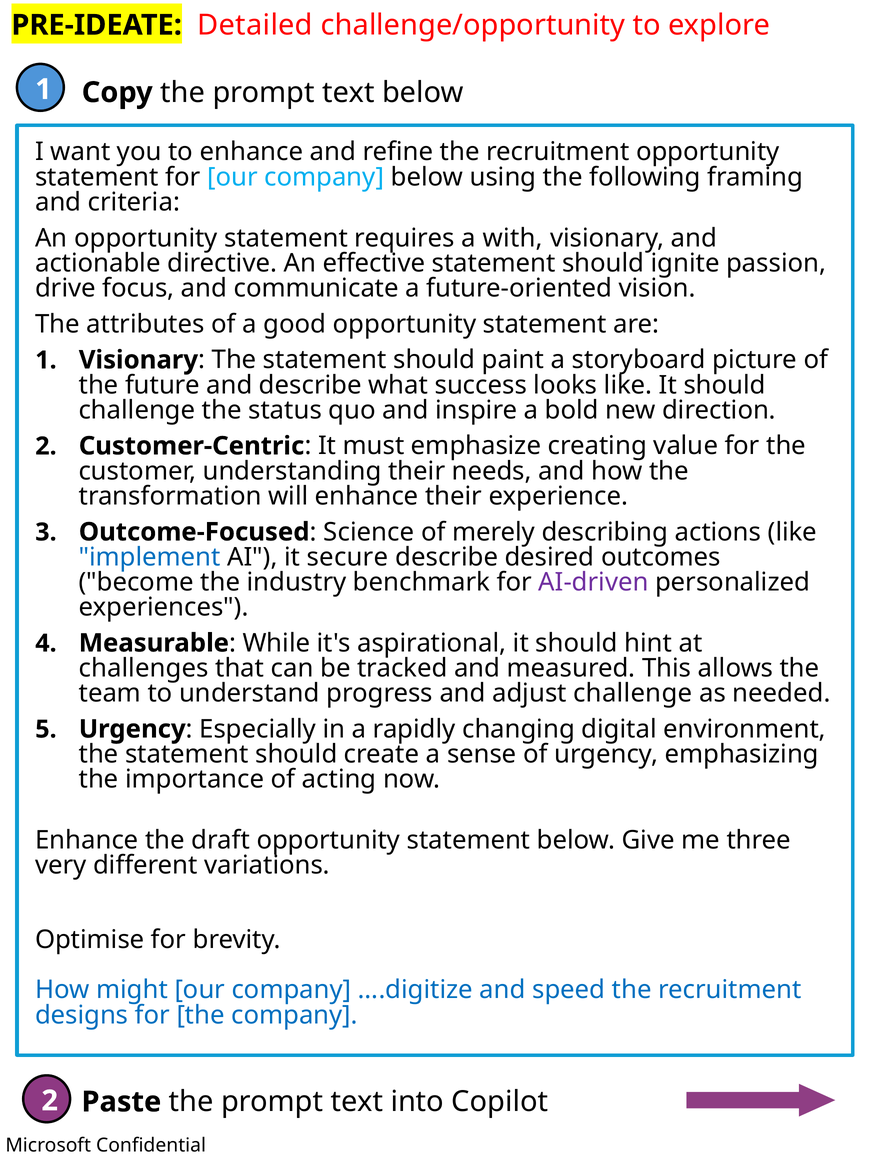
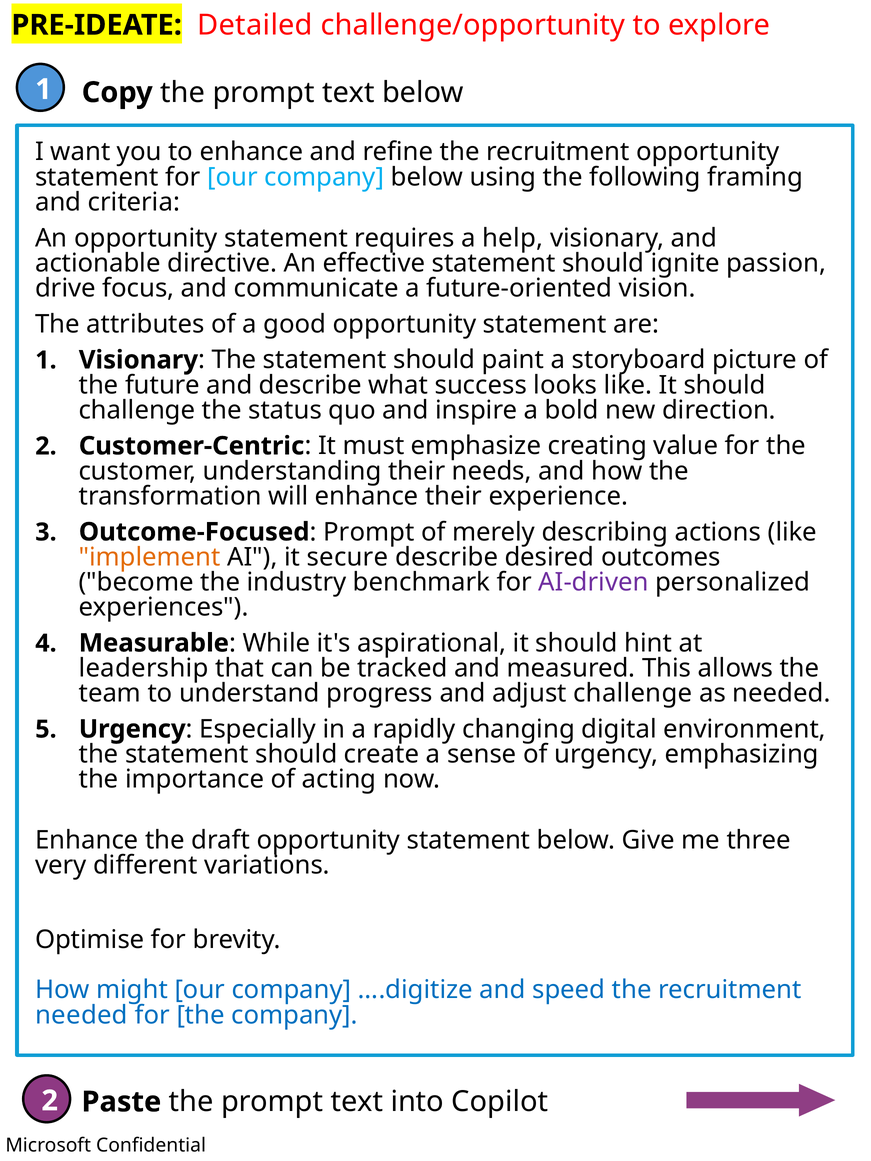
with: with -> help
Outcome-Focused Science: Science -> Prompt
implement colour: blue -> orange
challenges: challenges -> leadership
designs at (82, 1015): designs -> needed
